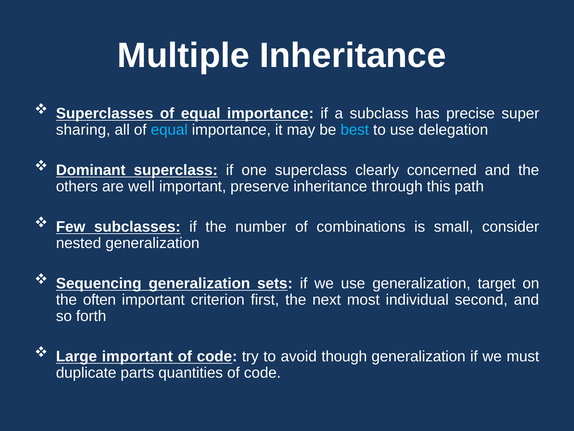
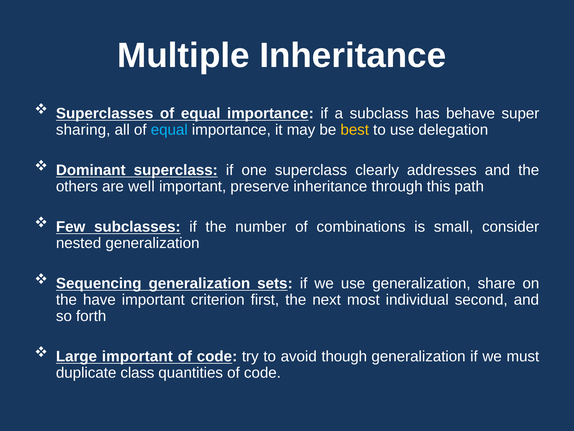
precise: precise -> behave
best colour: light blue -> yellow
concerned: concerned -> addresses
target: target -> share
often: often -> have
parts: parts -> class
